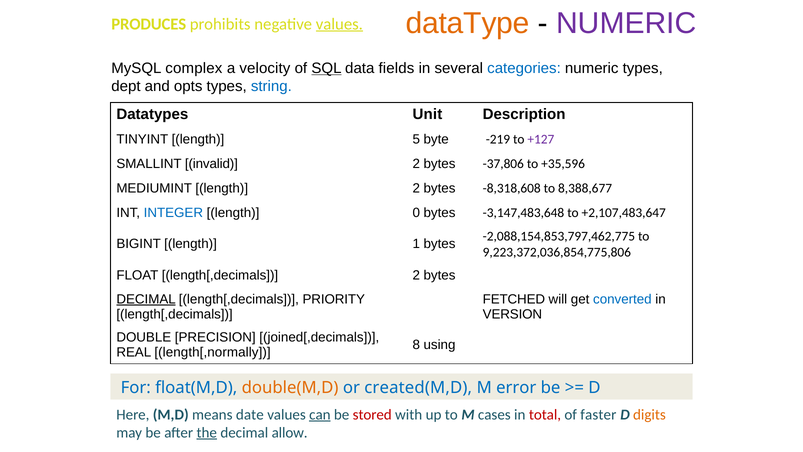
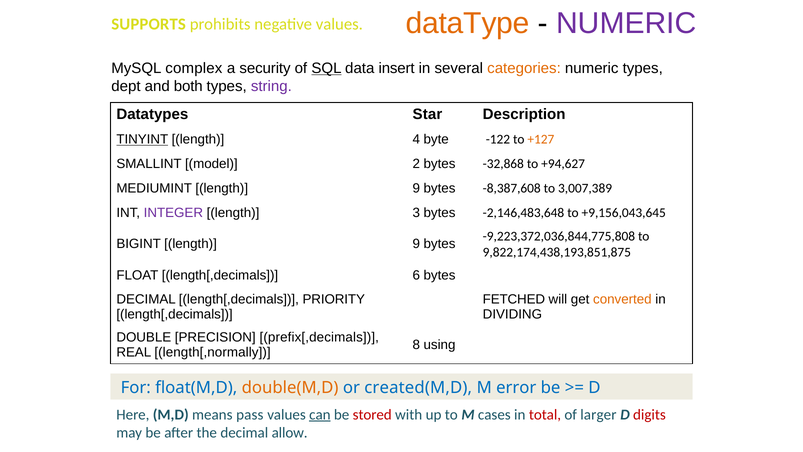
PRODUCES: PRODUCES -> SUPPORTS
values at (339, 24) underline: present -> none
velocity: velocity -> security
fields: fields -> insert
categories colour: blue -> orange
opts: opts -> both
string colour: blue -> purple
Unit: Unit -> Star
TINYINT underline: none -> present
5: 5 -> 4
-219: -219 -> -122
+127 colour: purple -> orange
invalid: invalid -> model
-37,806: -37,806 -> -32,868
+35,596: +35,596 -> +94,627
MEDIUMINT length 2: 2 -> 9
-8,318,608: -8,318,608 -> -8,387,608
8,388,677: 8,388,677 -> 3,007,389
INTEGER colour: blue -> purple
0: 0 -> 3
-3,147,483,648: -3,147,483,648 -> -2,146,483,648
+2,107,483,647: +2,107,483,647 -> +9,156,043,645
-2,088,154,853,797,462,775: -2,088,154,853,797,462,775 -> -9,223,372,036,844,775,808
BIGINT length 1: 1 -> 9
9,223,372,036,854,775,806: 9,223,372,036,854,775,806 -> 9,822,174,438,193,851,875
length[,decimals 2: 2 -> 6
DECIMAL at (146, 299) underline: present -> none
converted colour: blue -> orange
VERSION: VERSION -> DIVIDING
joined[,decimals: joined[,decimals -> prefix[,decimals
date: date -> pass
faster: faster -> larger
digits colour: orange -> red
the underline: present -> none
